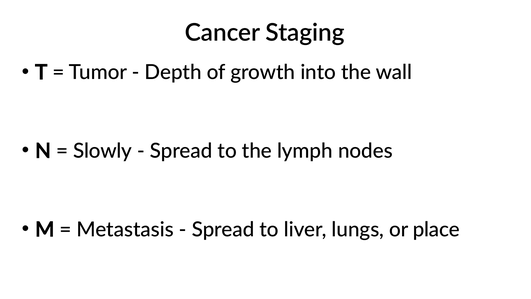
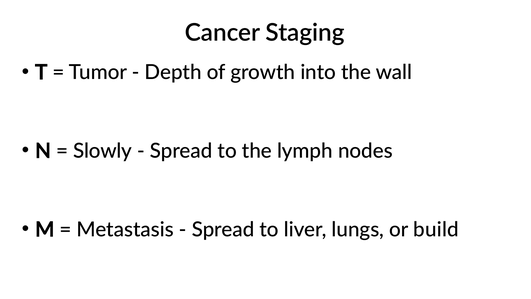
place: place -> build
